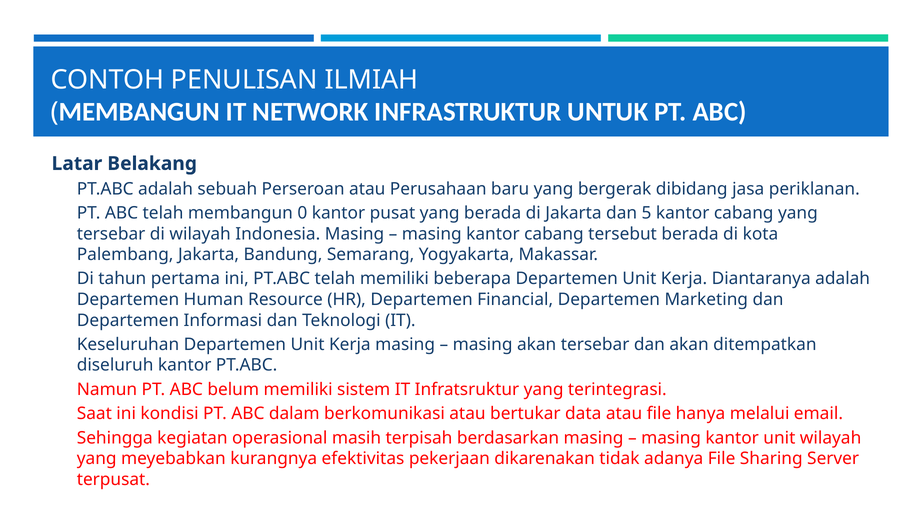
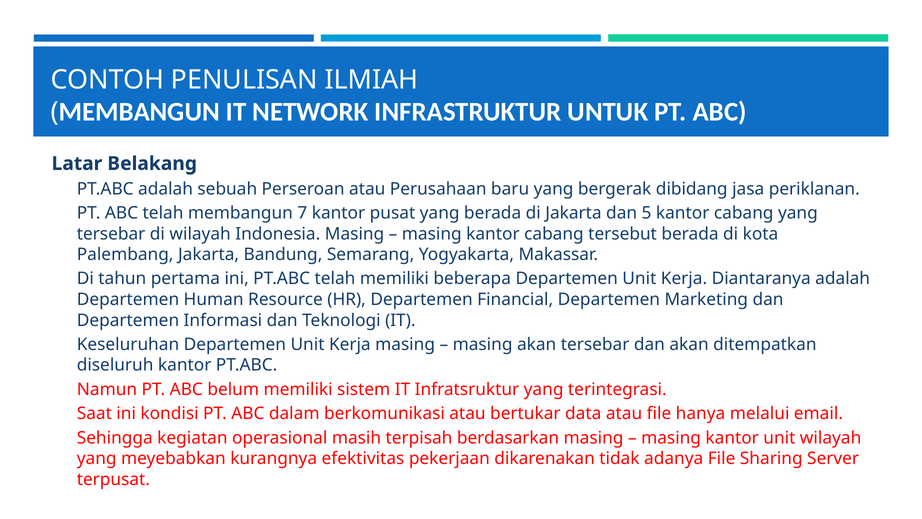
0: 0 -> 7
